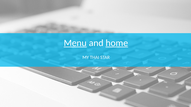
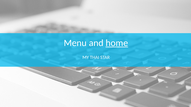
Menu underline: present -> none
